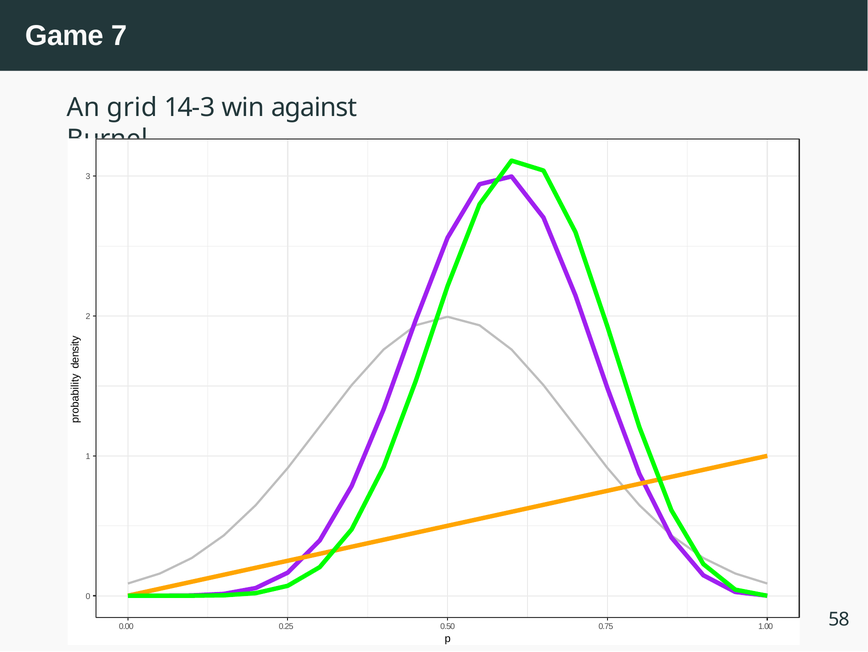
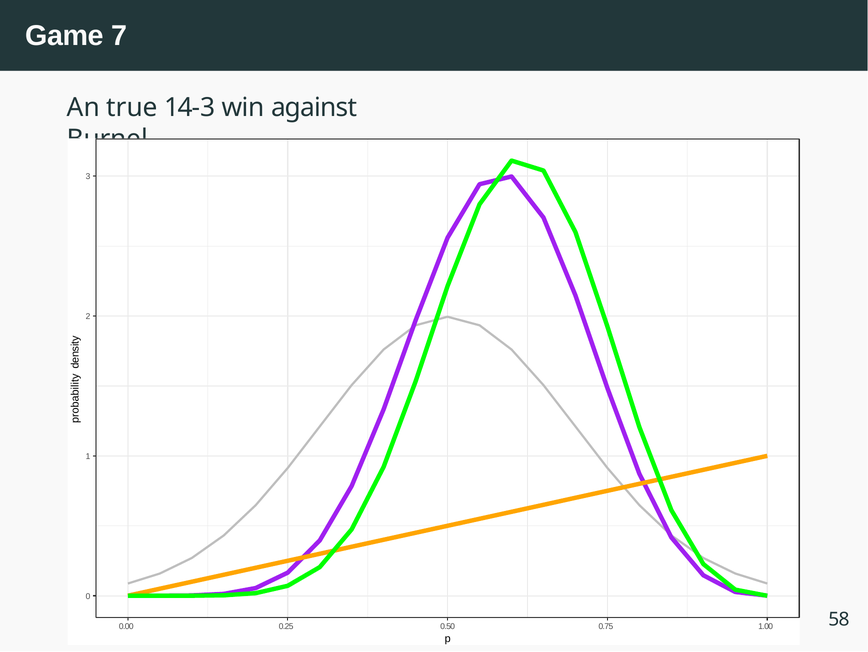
grid: grid -> true
